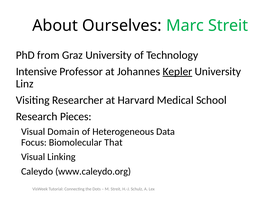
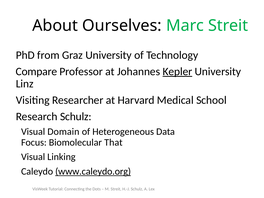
Intensive: Intensive -> Compare
Research Pieces: Pieces -> Schulz
www.caleydo.org underline: none -> present
